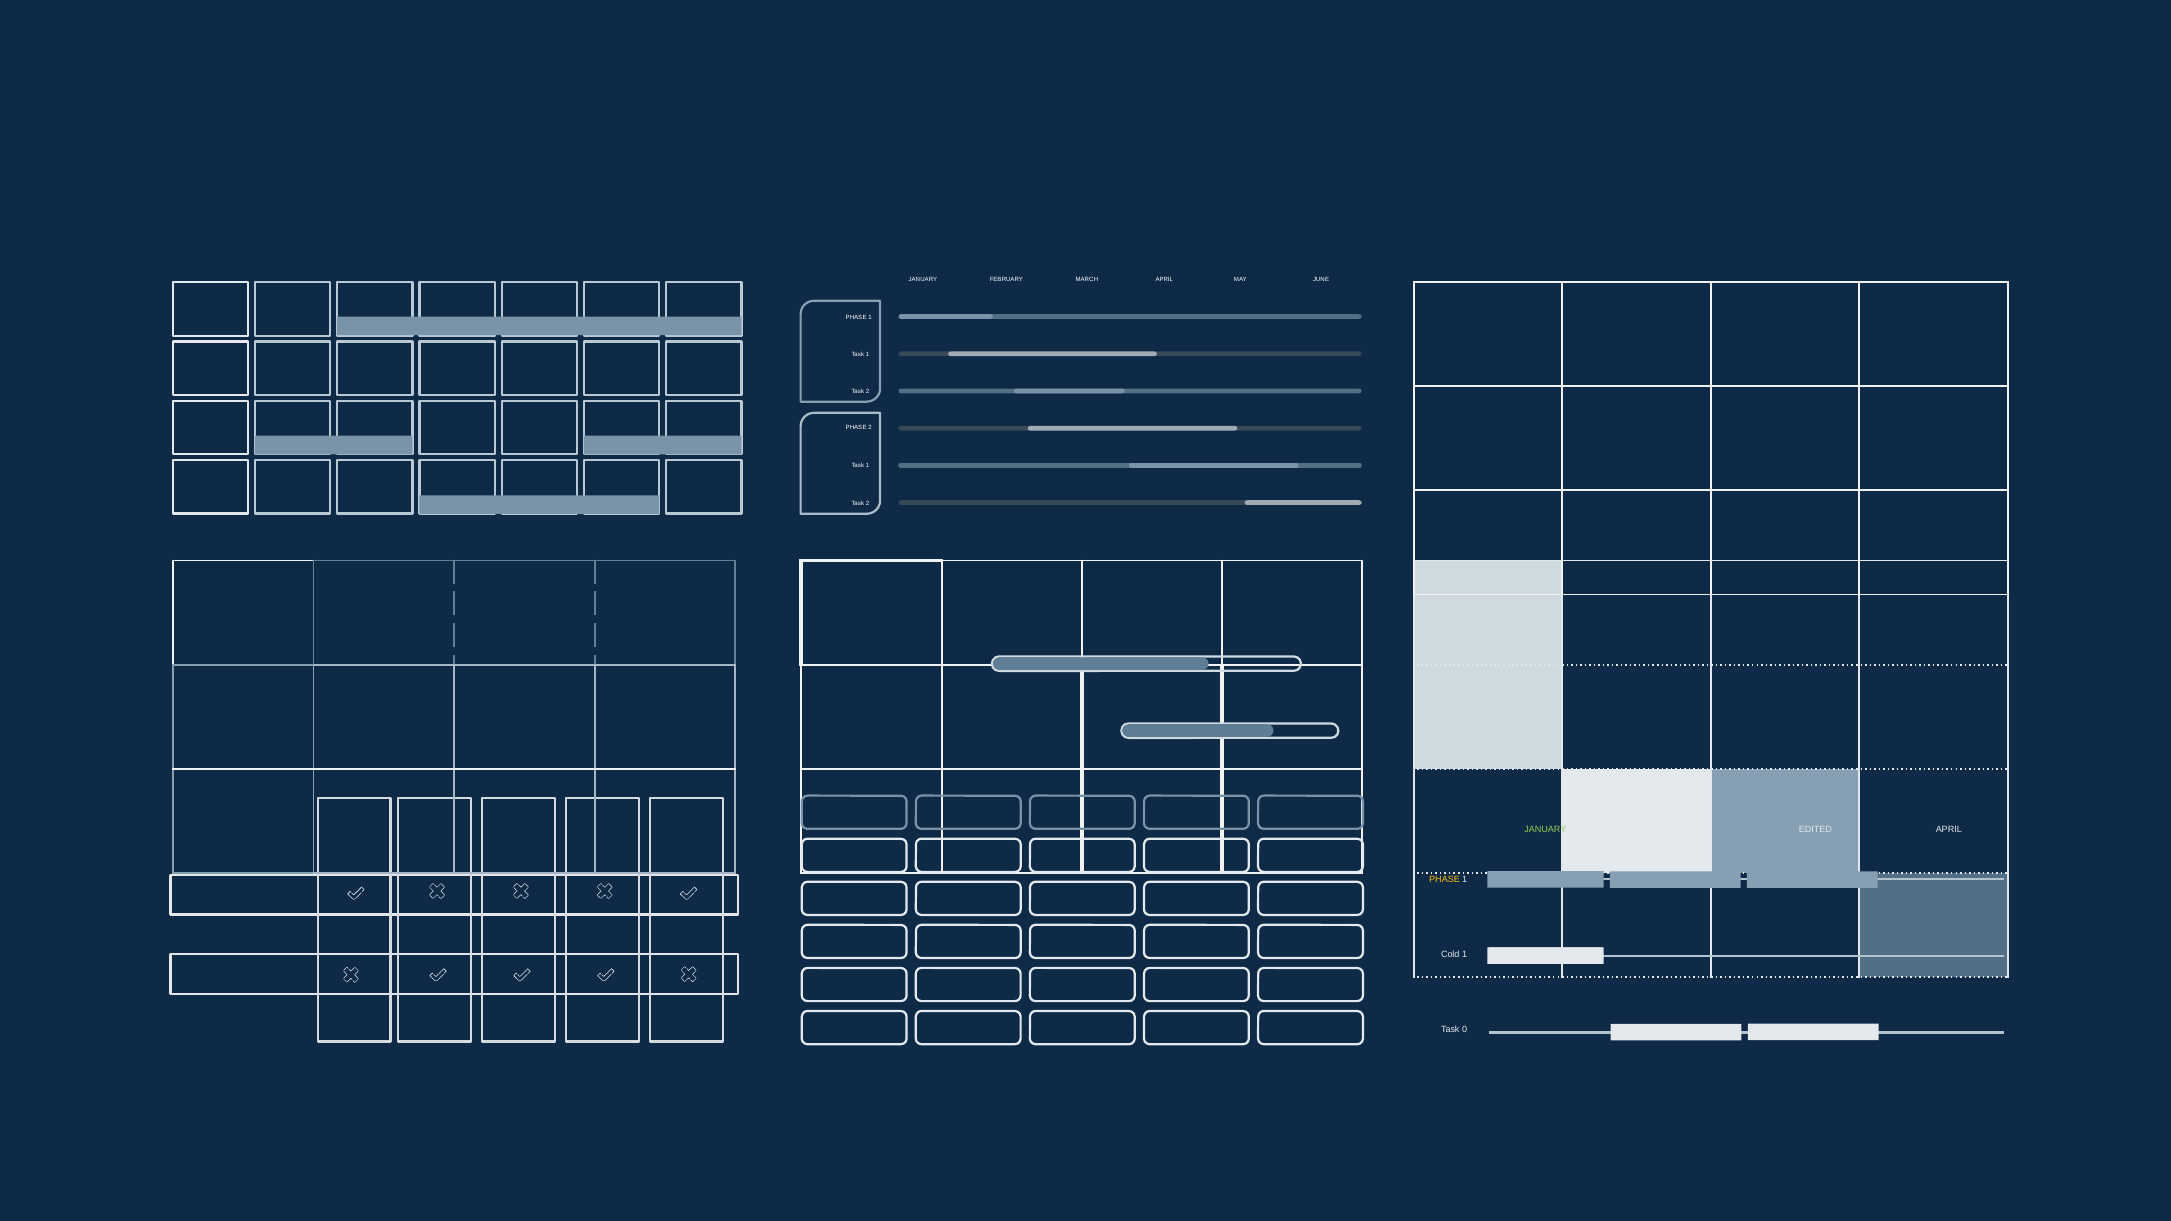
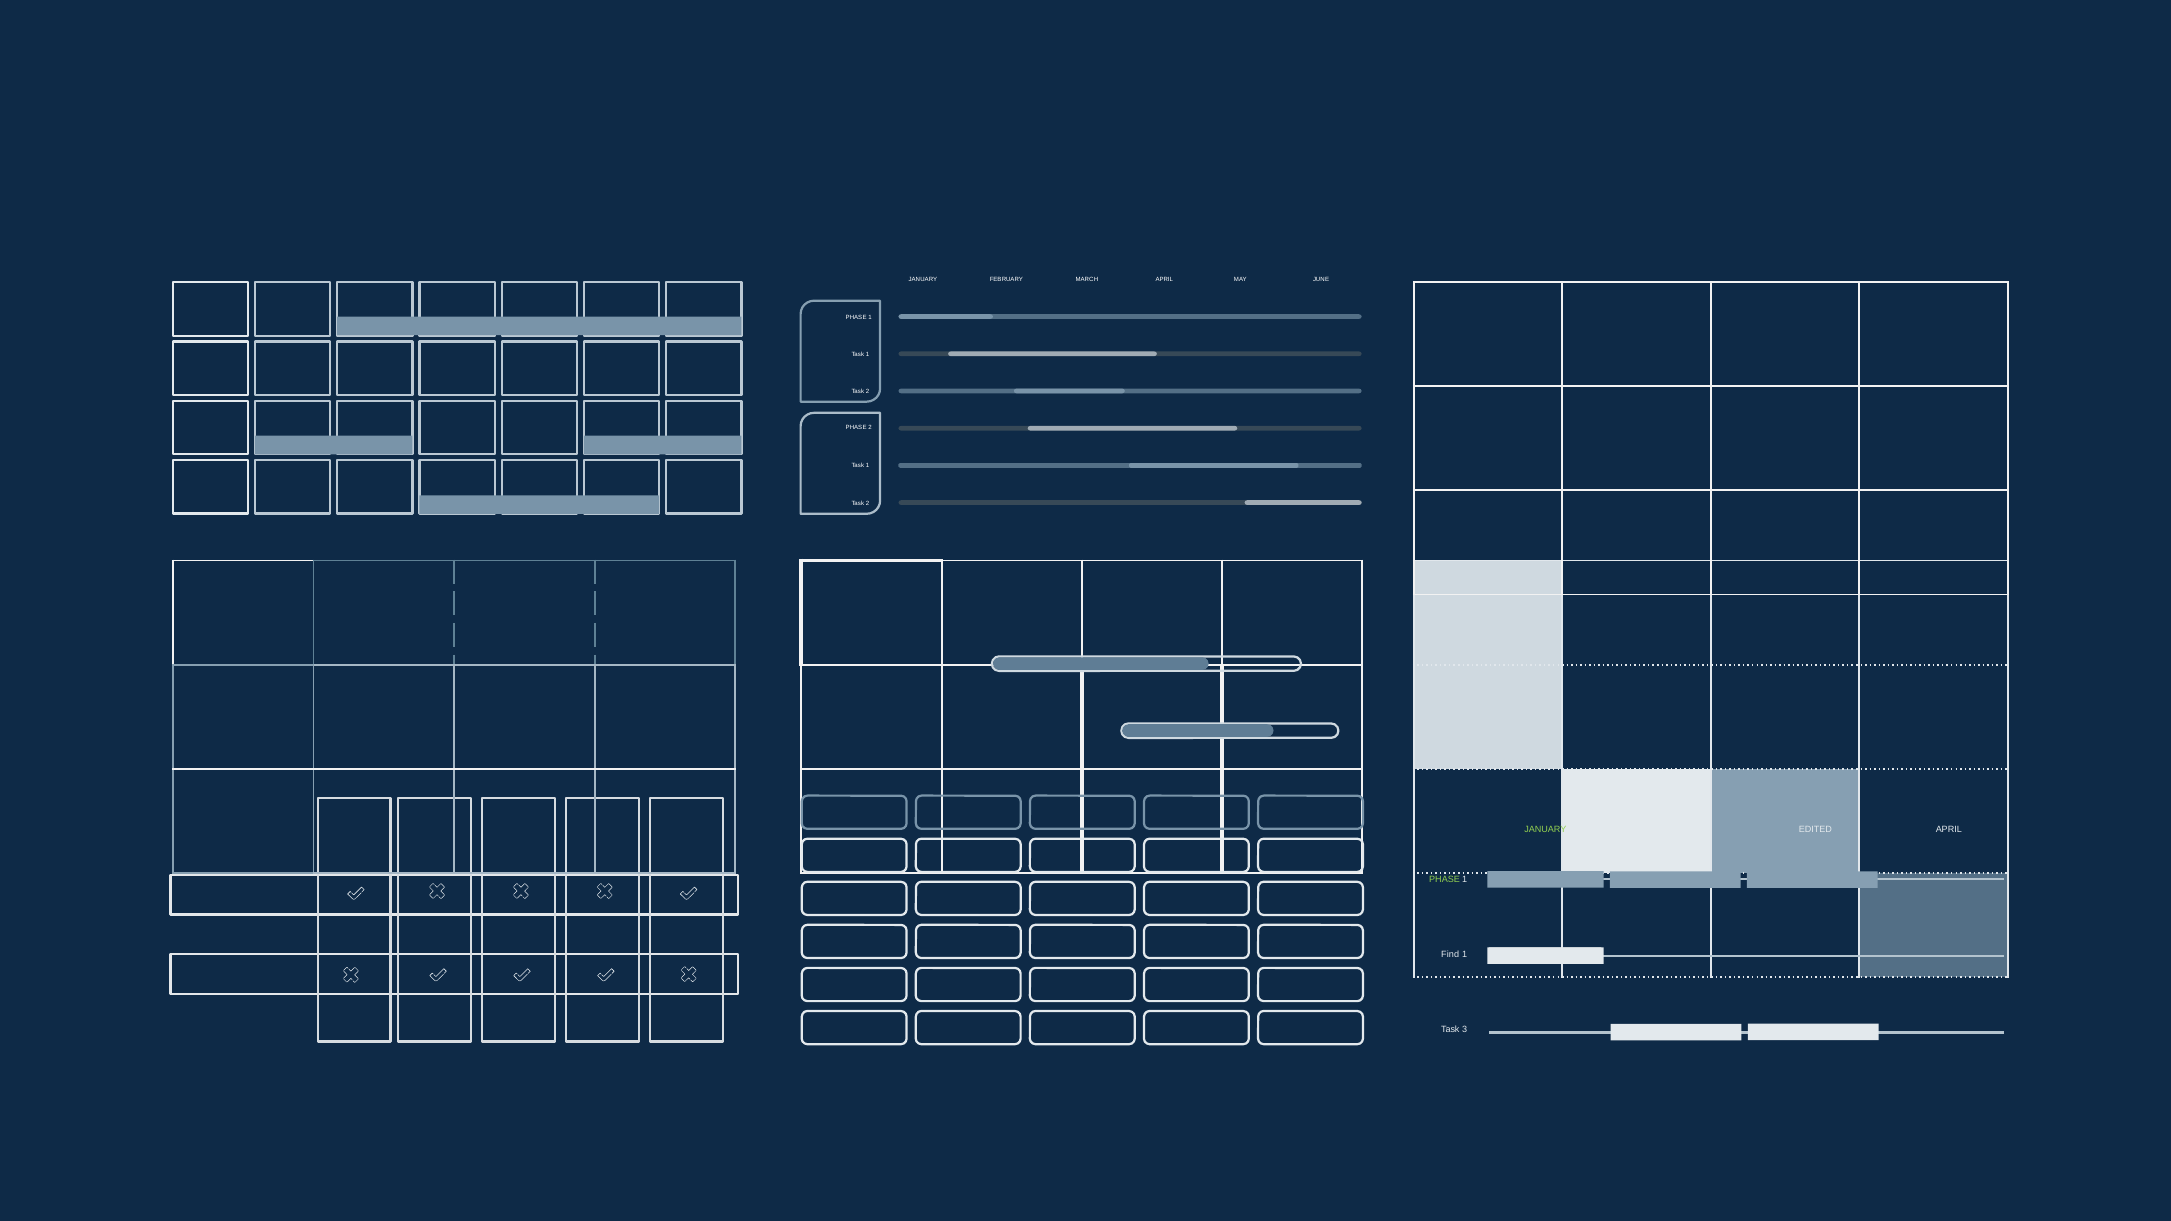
PHASE at (1445, 880) colour: yellow -> light green
Cold: Cold -> Find
0: 0 -> 3
